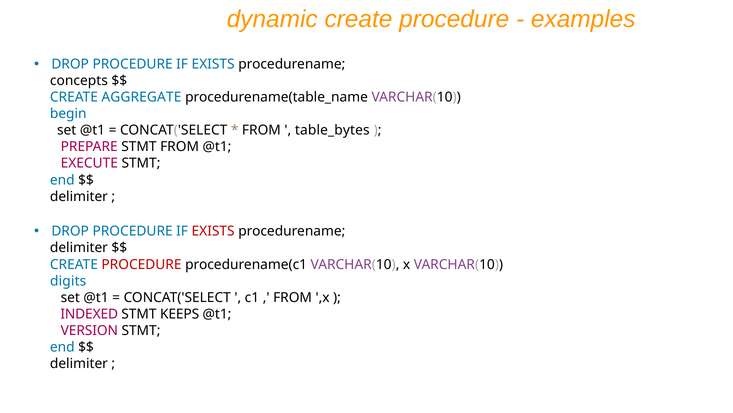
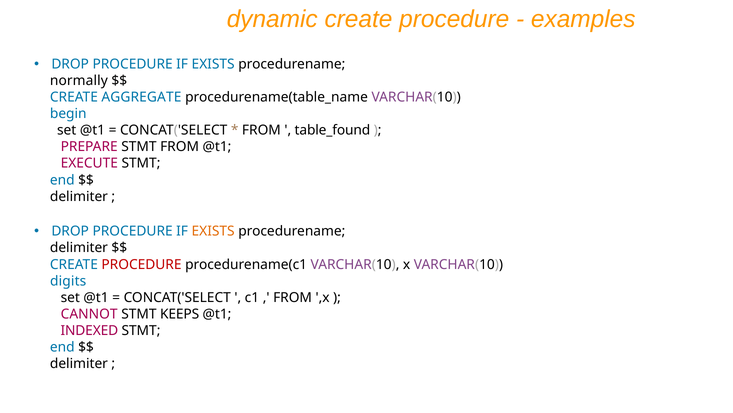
concepts: concepts -> normally
table_bytes: table_bytes -> table_found
EXISTS at (213, 231) colour: red -> orange
INDEXED: INDEXED -> CANNOT
VERSION: VERSION -> INDEXED
